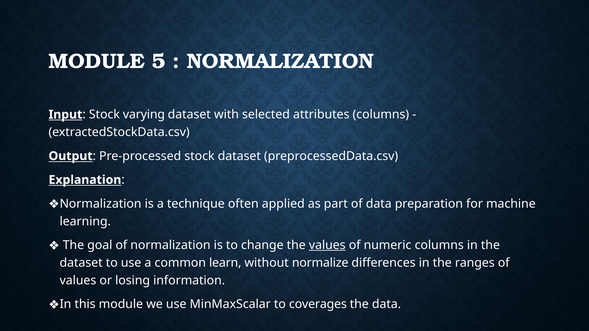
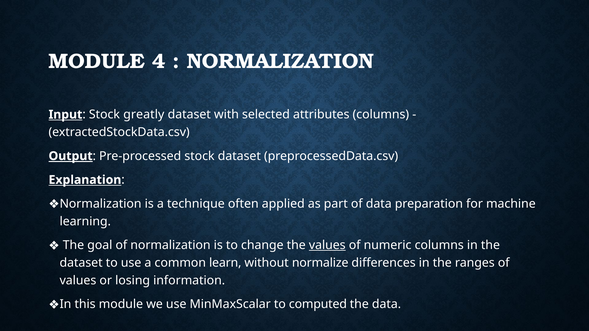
5: 5 -> 4
varying: varying -> greatly
Output underline: none -> present
coverages: coverages -> computed
